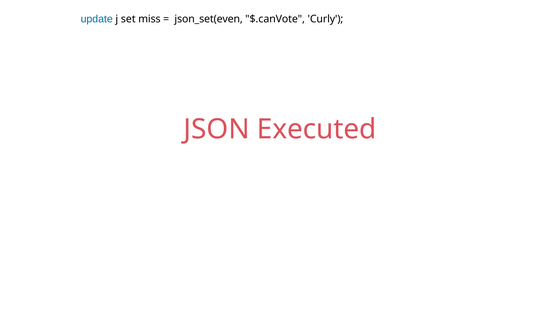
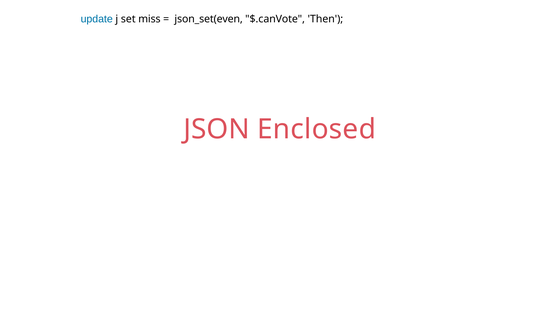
Curly: Curly -> Then
Executed: Executed -> Enclosed
